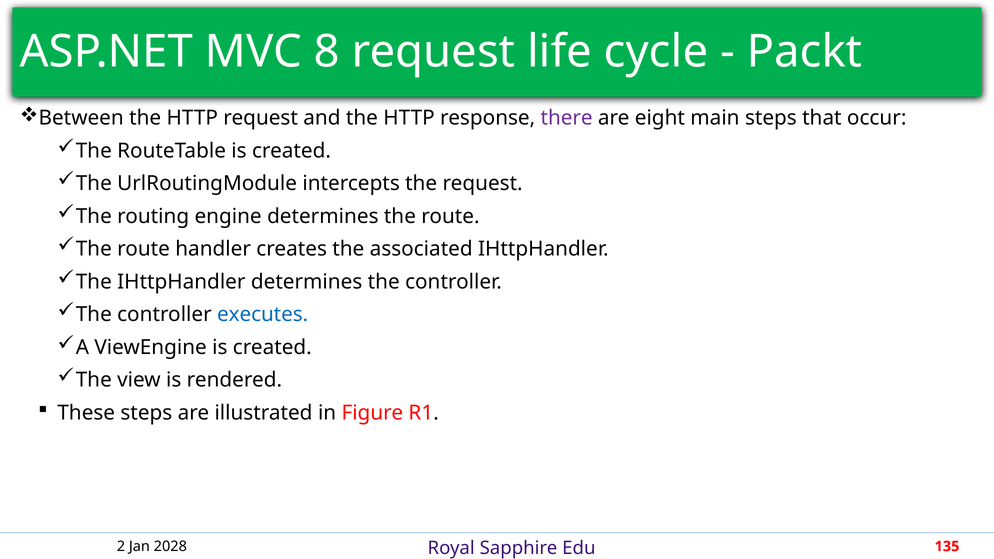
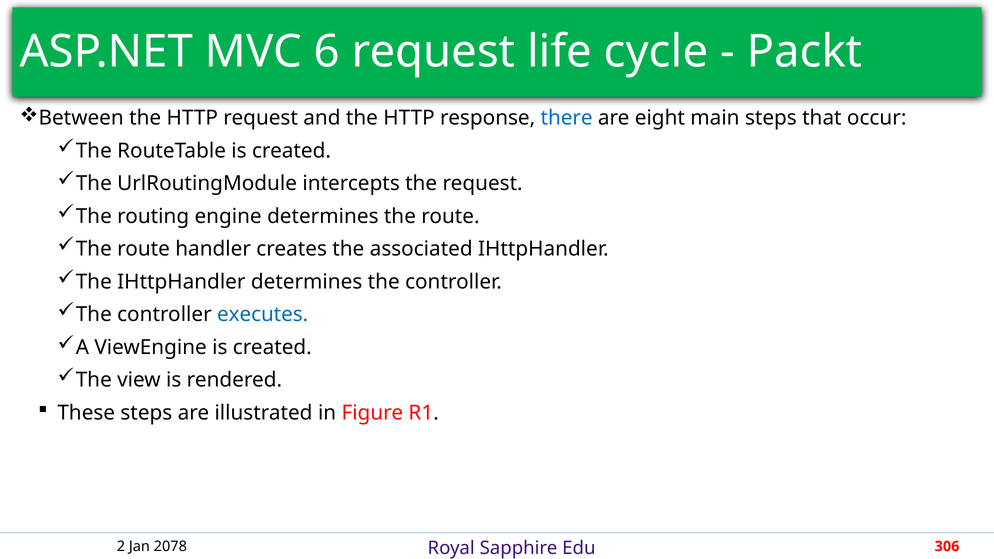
8: 8 -> 6
there colour: purple -> blue
2028: 2028 -> 2078
135: 135 -> 306
